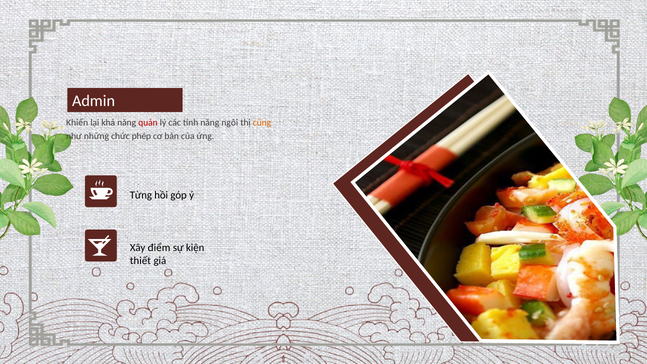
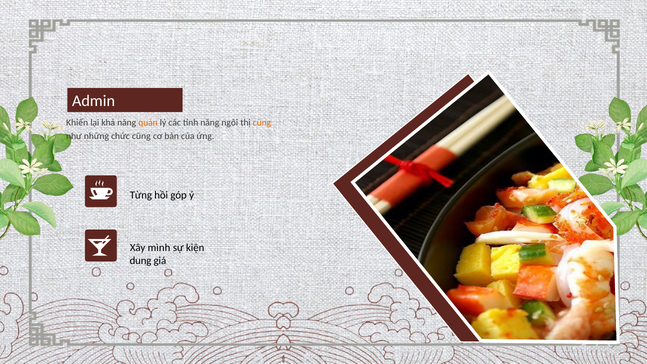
quản at (148, 123) colour: red -> orange
chức phép: phép -> cũng
điểm: điểm -> mình
thiết: thiết -> dung
